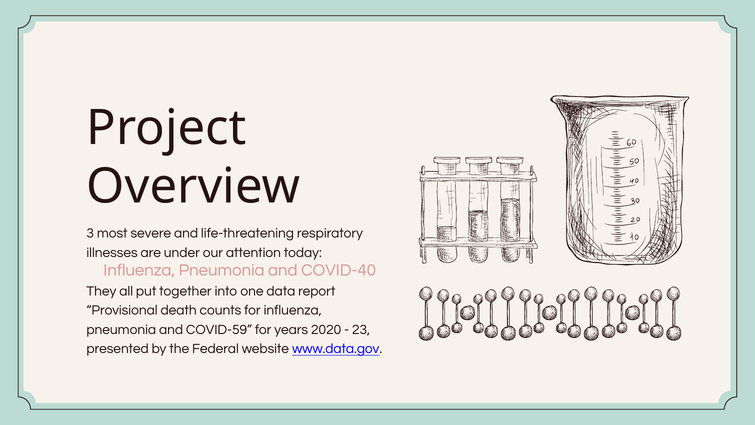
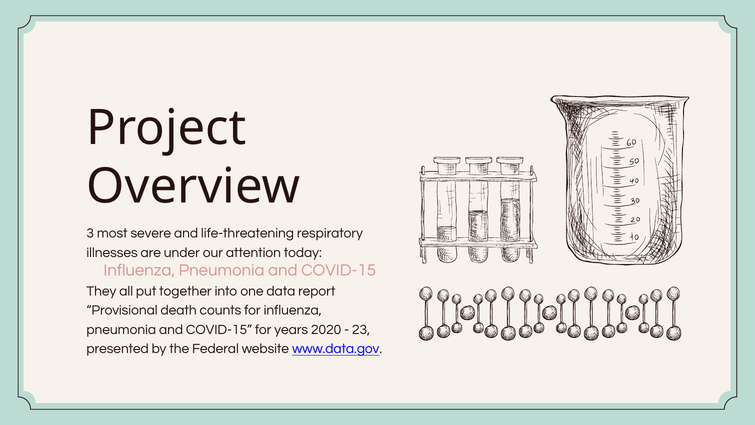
COVID-40 at (339, 270): COVID-40 -> COVID-15
COVID-59 at (219, 329): COVID-59 -> COVID-15
